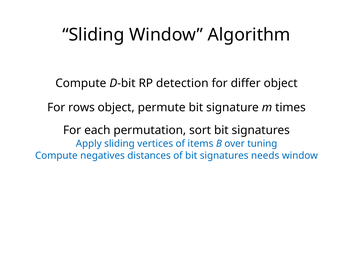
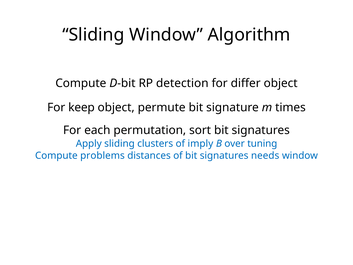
rows: rows -> keep
vertices: vertices -> clusters
items: items -> imply
negatives: negatives -> problems
